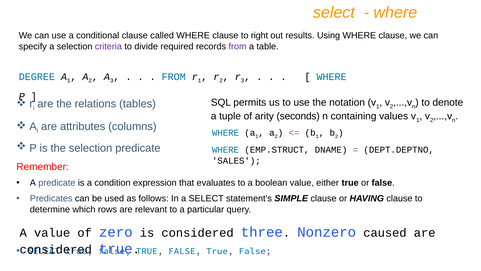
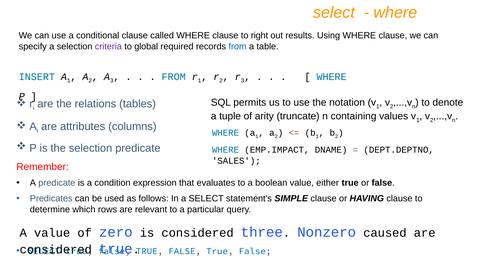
divide: divide -> global
from at (238, 46) colour: purple -> blue
DEGREE: DEGREE -> INSERT
seconds: seconds -> truncate
EMP.STRUCT: EMP.STRUCT -> EMP.IMPACT
